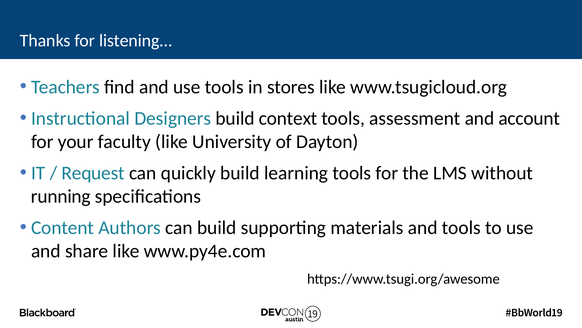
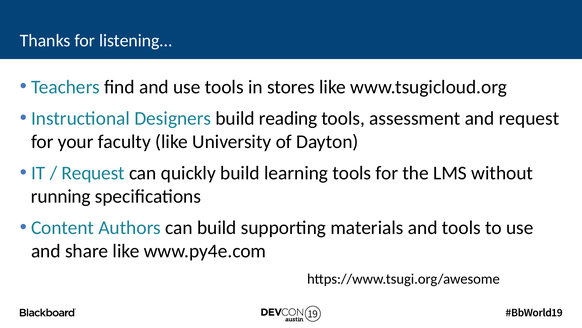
context: context -> reading
and account: account -> request
